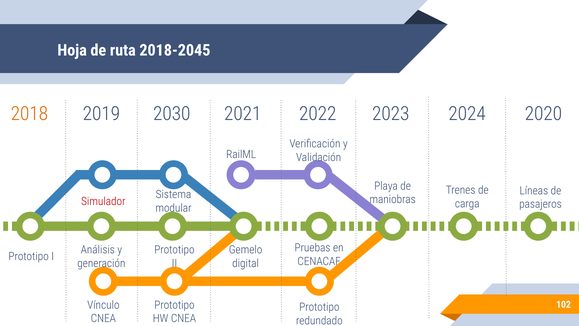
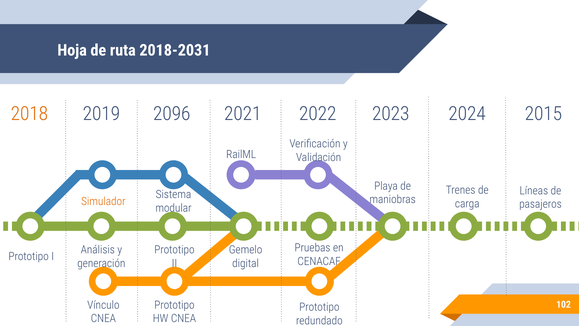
2018-2045: 2018-2045 -> 2018-2031
2030: 2030 -> 2096
2020: 2020 -> 2015
Simulador colour: red -> orange
